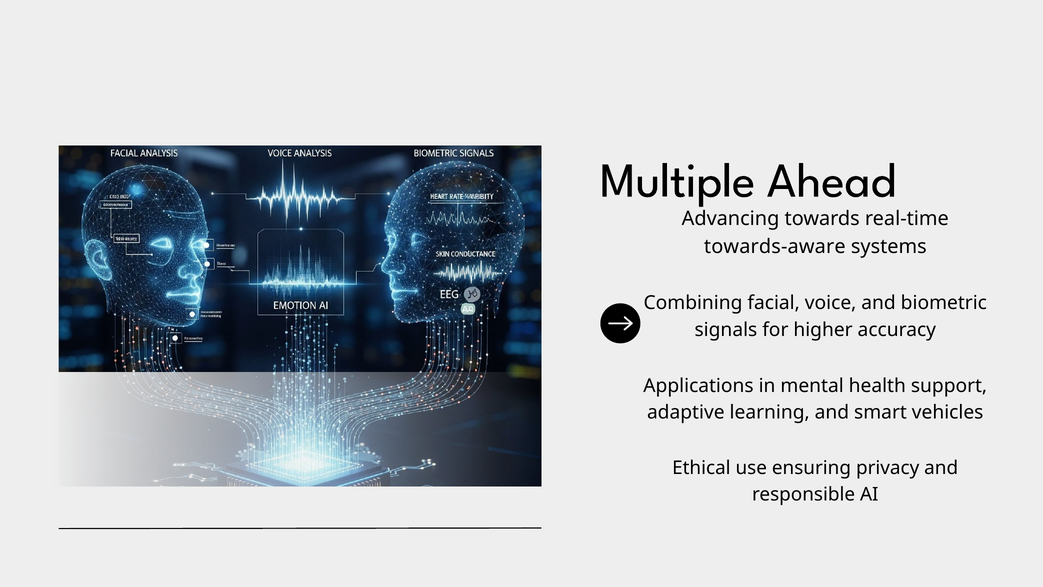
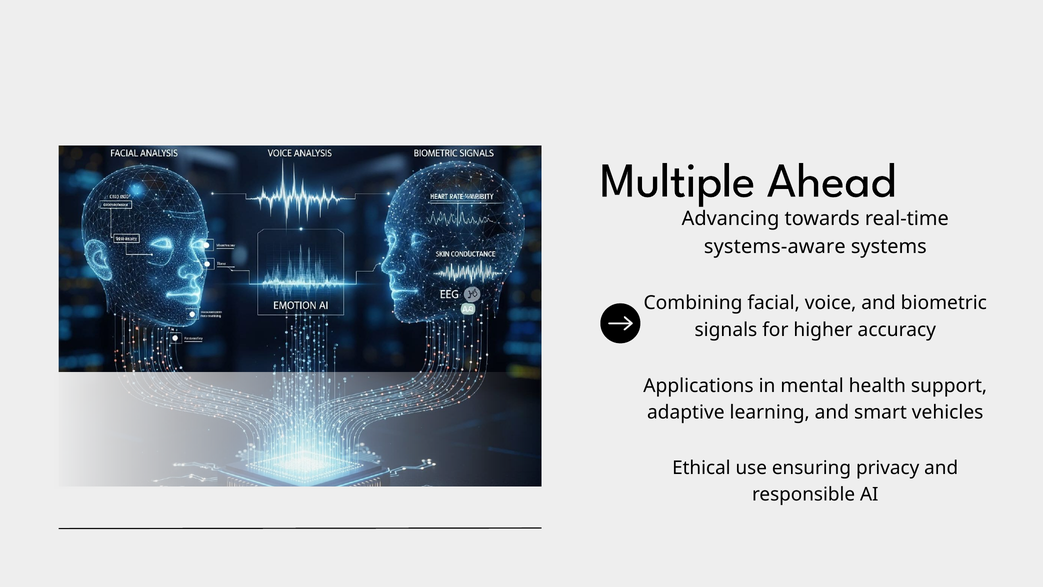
towards-aware: towards-aware -> systems-aware
